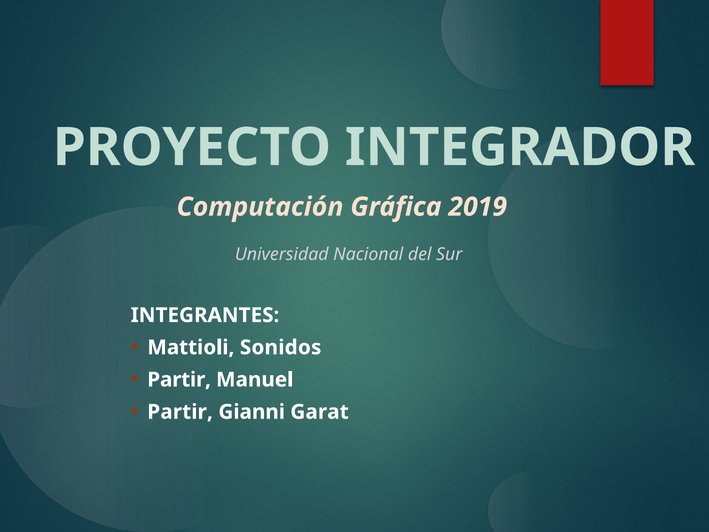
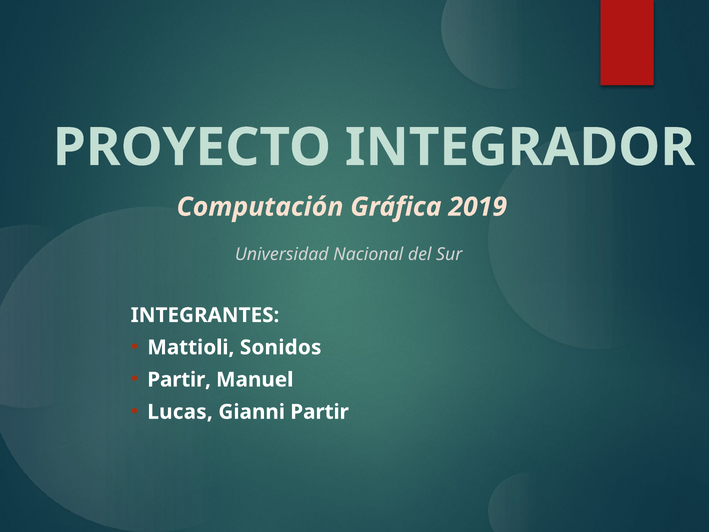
Partir at (180, 412): Partir -> Lucas
Gianni Garat: Garat -> Partir
